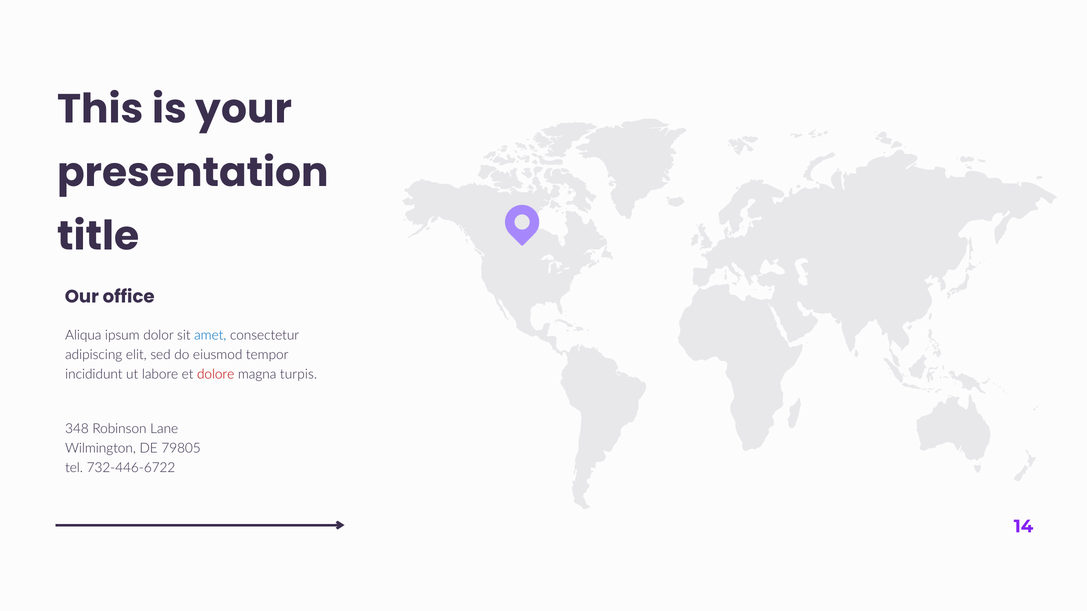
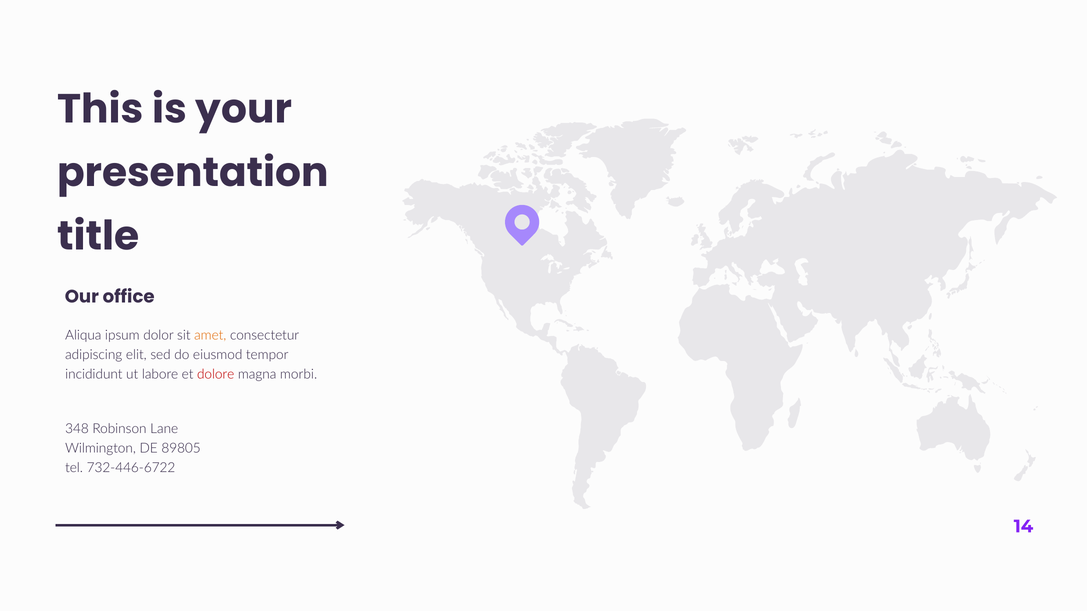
amet colour: blue -> orange
turpis: turpis -> morbi
79805: 79805 -> 89805
